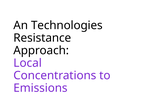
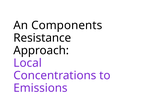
Technologies: Technologies -> Components
